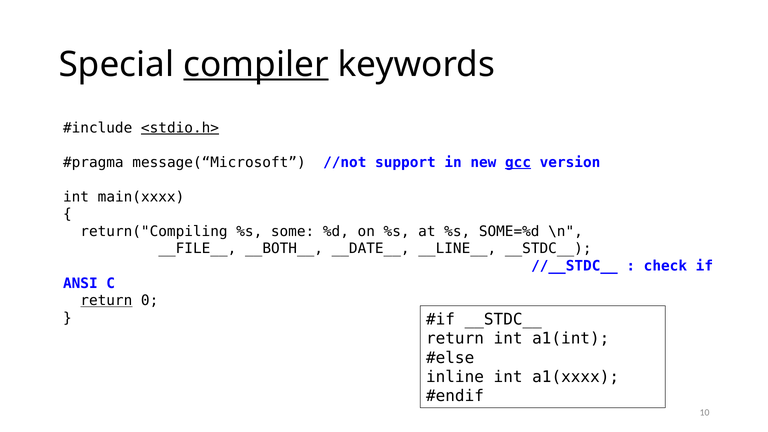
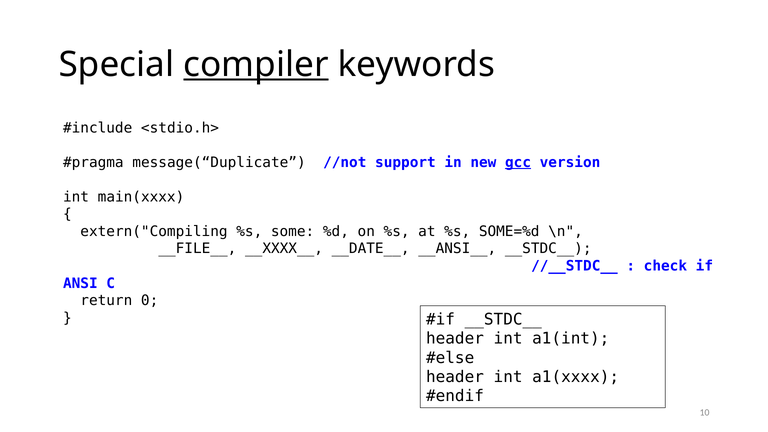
<stdio.h> underline: present -> none
message(“Microsoft: message(“Microsoft -> message(“Duplicate
return("Compiling: return("Compiling -> extern("Compiling
__BOTH__: __BOTH__ -> __XXXX__
__LINE__: __LINE__ -> __ANSI__
return at (106, 301) underline: present -> none
return at (455, 339): return -> header
inline at (455, 377): inline -> header
